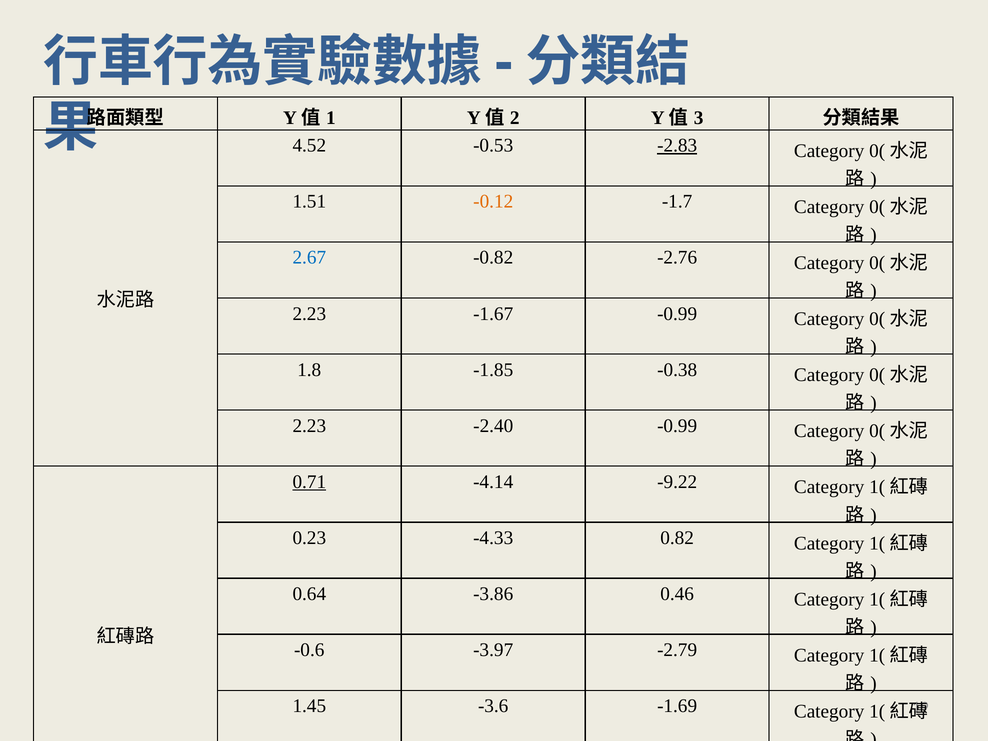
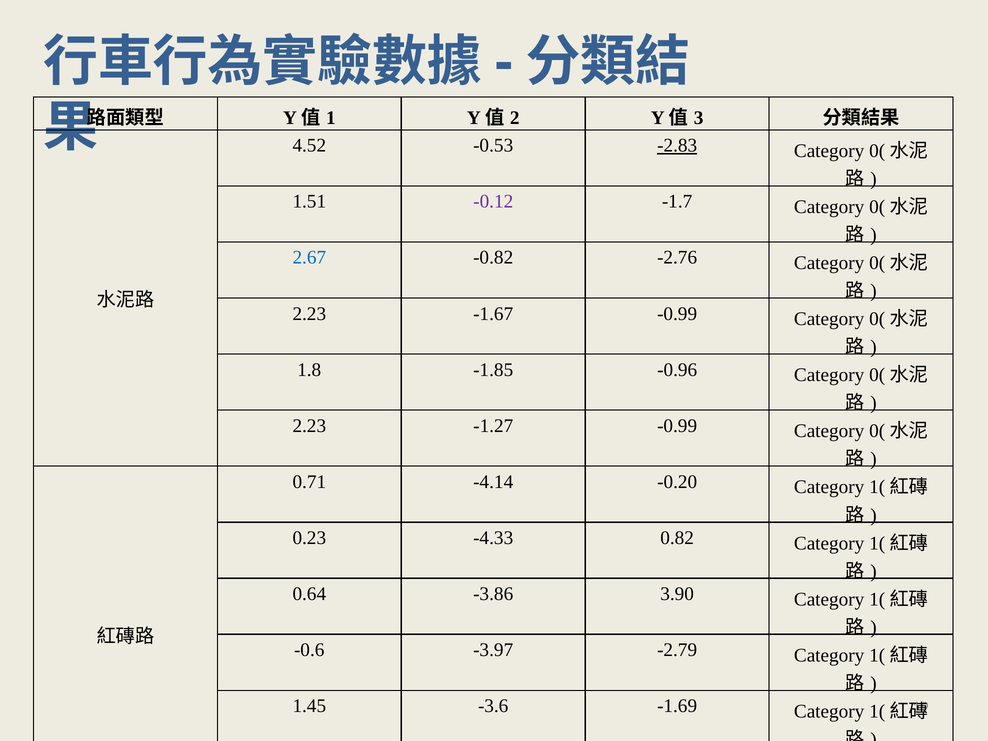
-0.12 colour: orange -> purple
-0.38: -0.38 -> -0.96
-2.40: -2.40 -> -1.27
0.71 underline: present -> none
-9.22: -9.22 -> -0.20
0.46: 0.46 -> 3.90
